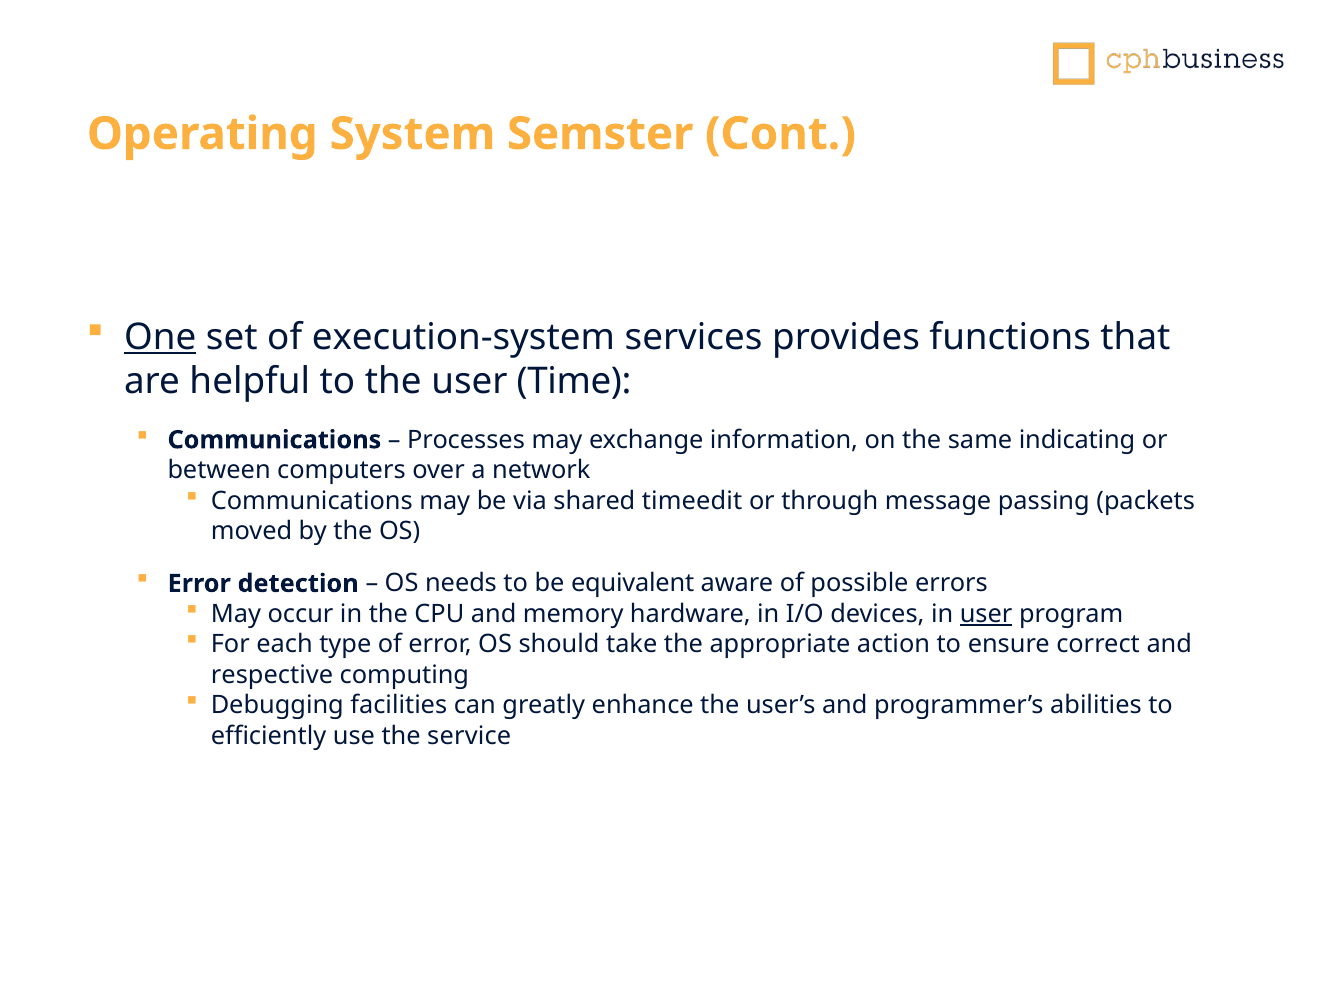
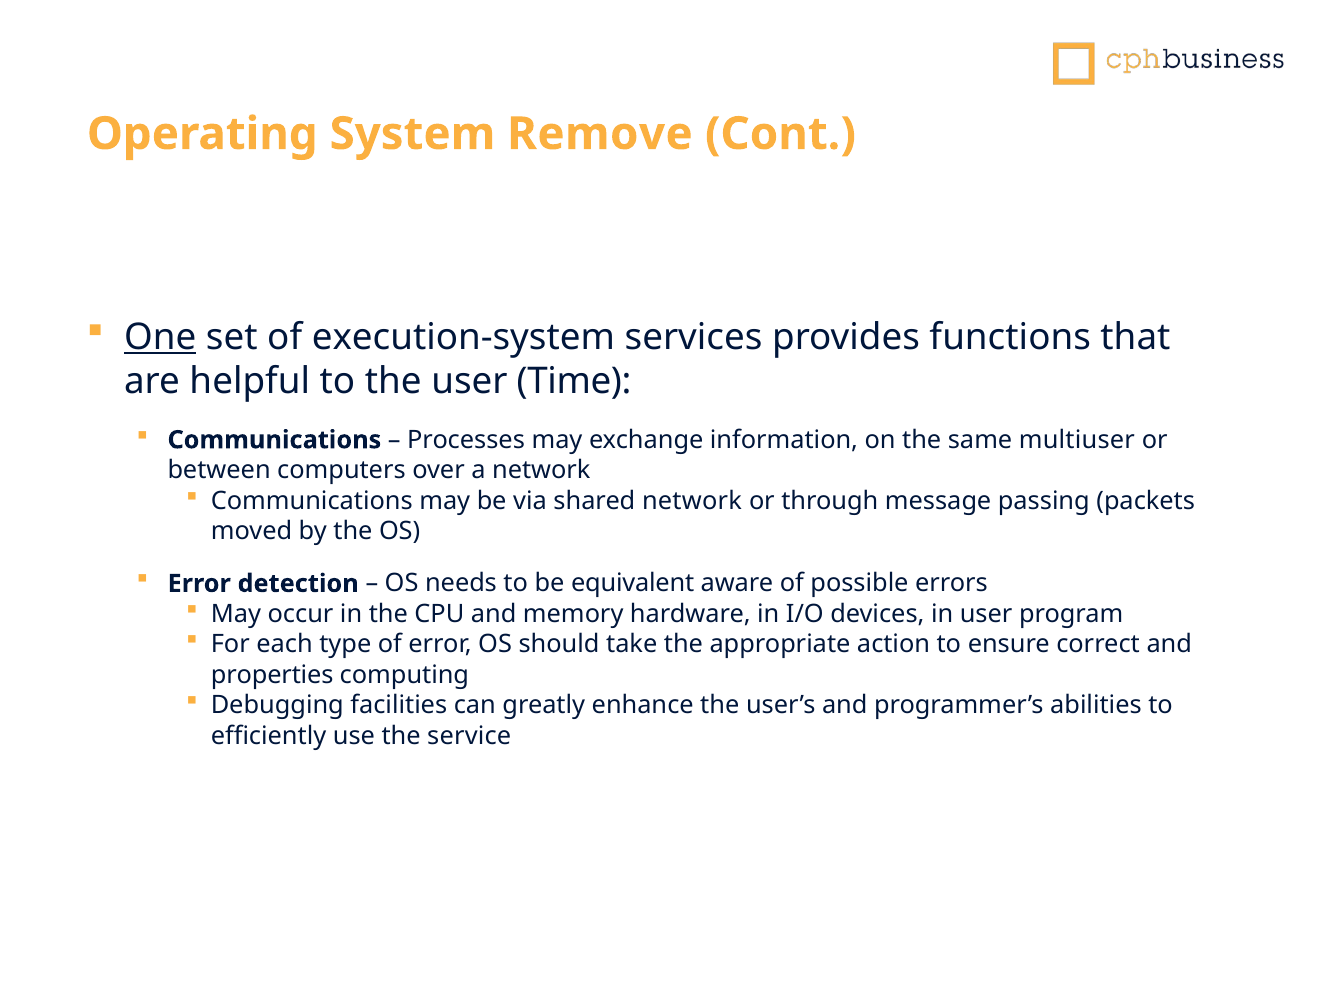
Semster: Semster -> Remove
indicating: indicating -> multiuser
shared timeedit: timeedit -> network
user at (986, 614) underline: present -> none
respective: respective -> properties
